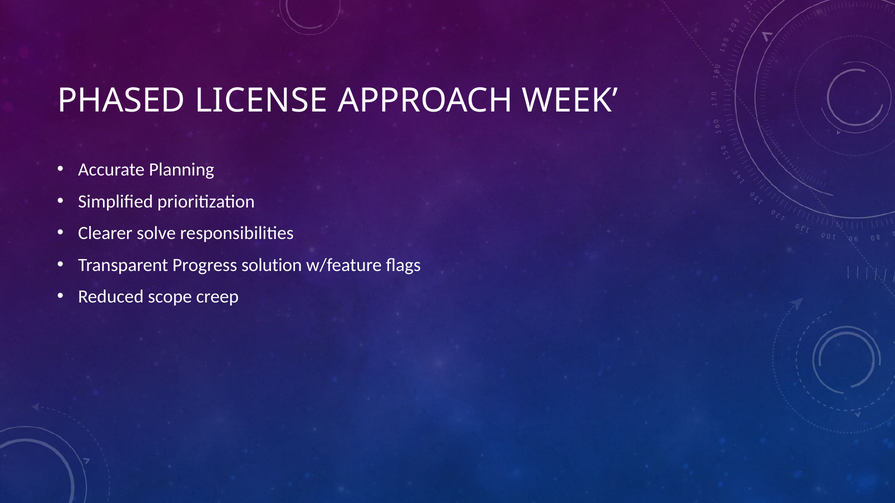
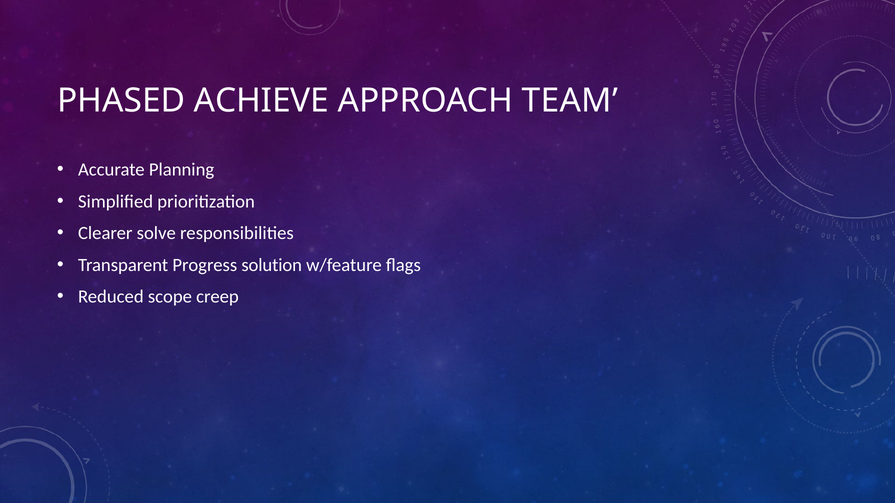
LICENSE: LICENSE -> ACHIEVE
WEEK: WEEK -> TEAM
